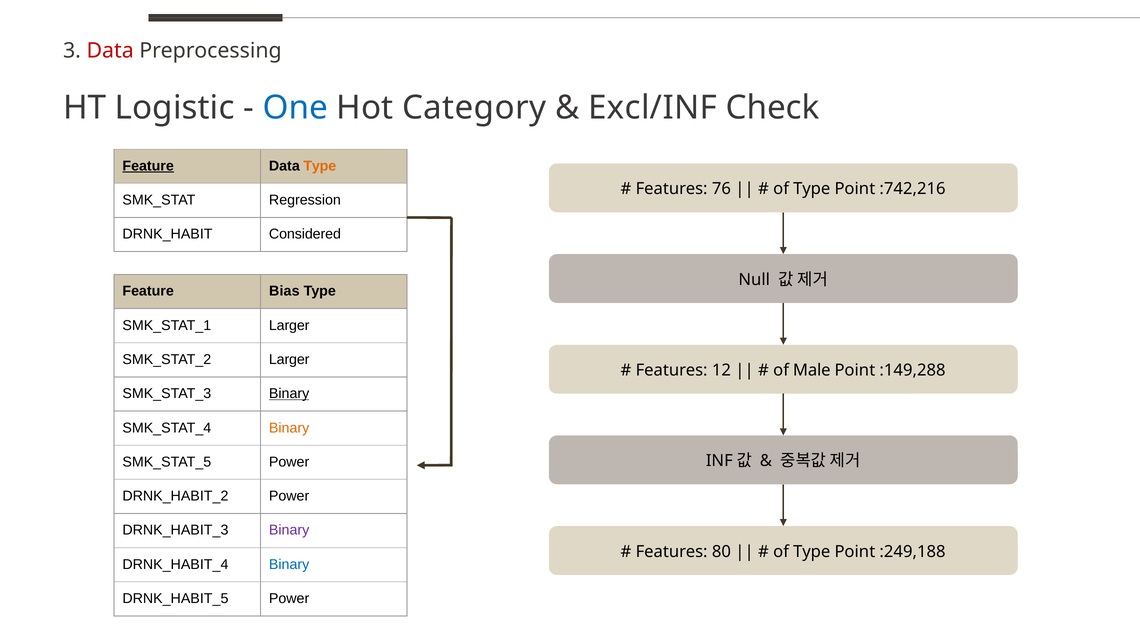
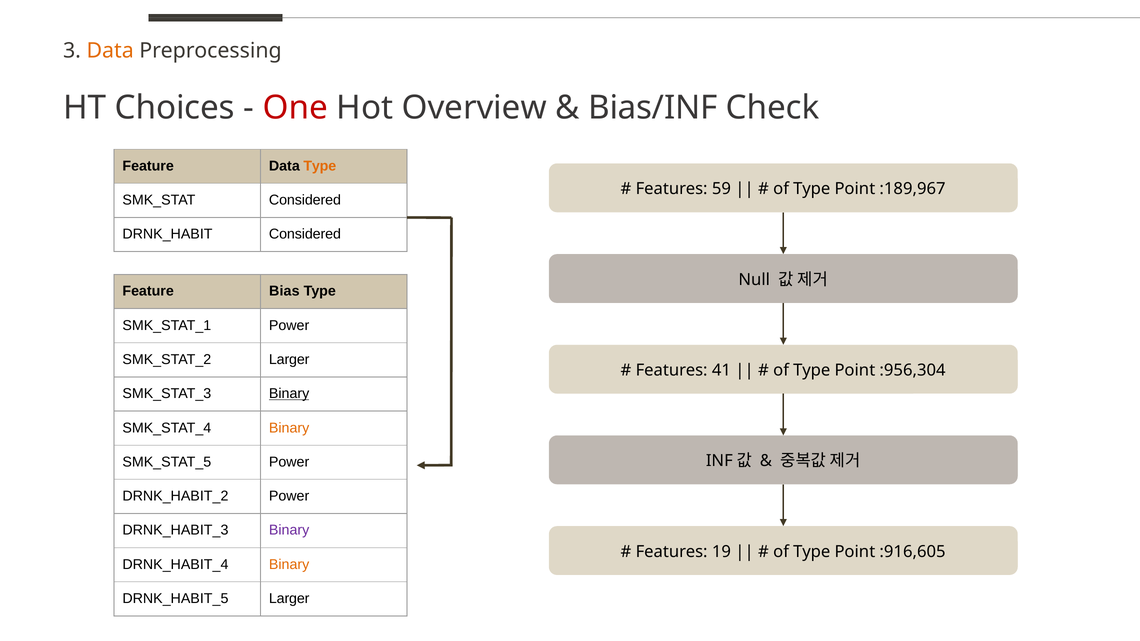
Data at (110, 51) colour: red -> orange
Logistic: Logistic -> Choices
One colour: blue -> red
Category: Category -> Overview
Excl/INF: Excl/INF -> Bias/INF
Feature at (148, 166) underline: present -> none
76: 76 -> 59
:742,216: :742,216 -> :189,967
Regression at (305, 200): Regression -> Considered
Larger at (289, 325): Larger -> Power
12: 12 -> 41
Male at (812, 370): Male -> Type
:149,288: :149,288 -> :956,304
80: 80 -> 19
:249,188: :249,188 -> :916,605
Binary at (289, 565) colour: blue -> orange
Power at (289, 599): Power -> Larger
